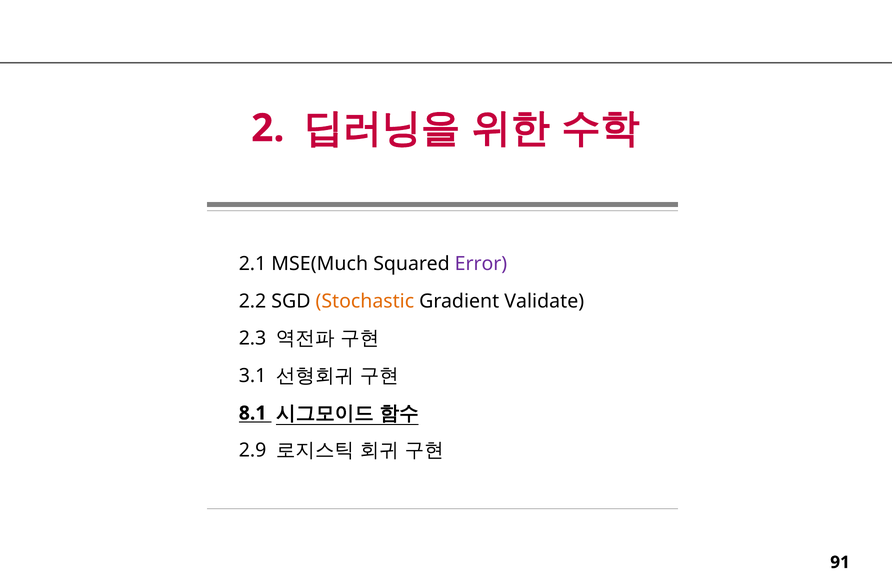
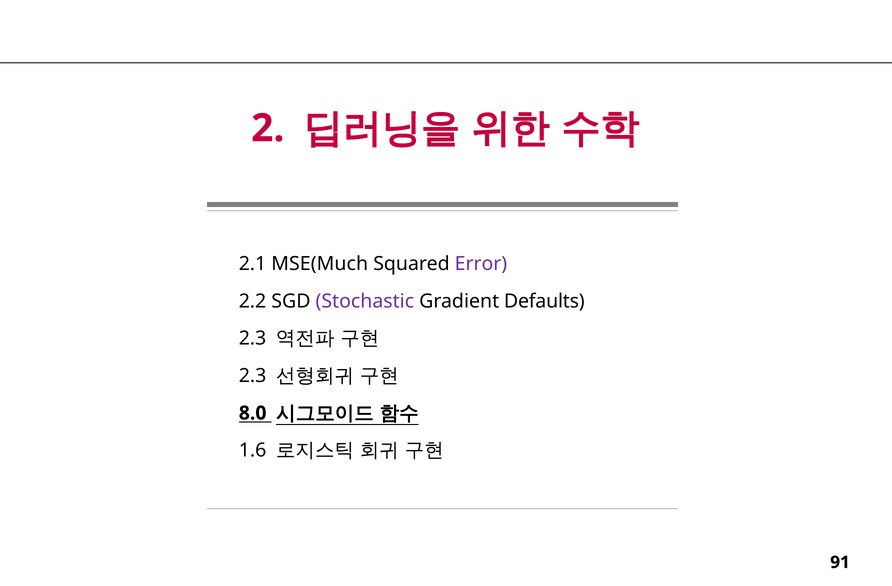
Stochastic colour: orange -> purple
Validate: Validate -> Defaults
3.1 at (253, 376): 3.1 -> 2.3
8.1: 8.1 -> 8.0
2.9: 2.9 -> 1.6
